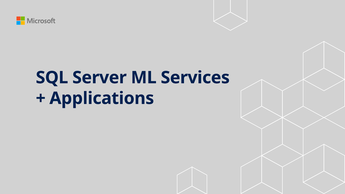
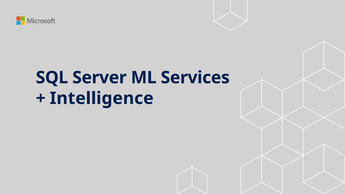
Applications: Applications -> Intelligence
